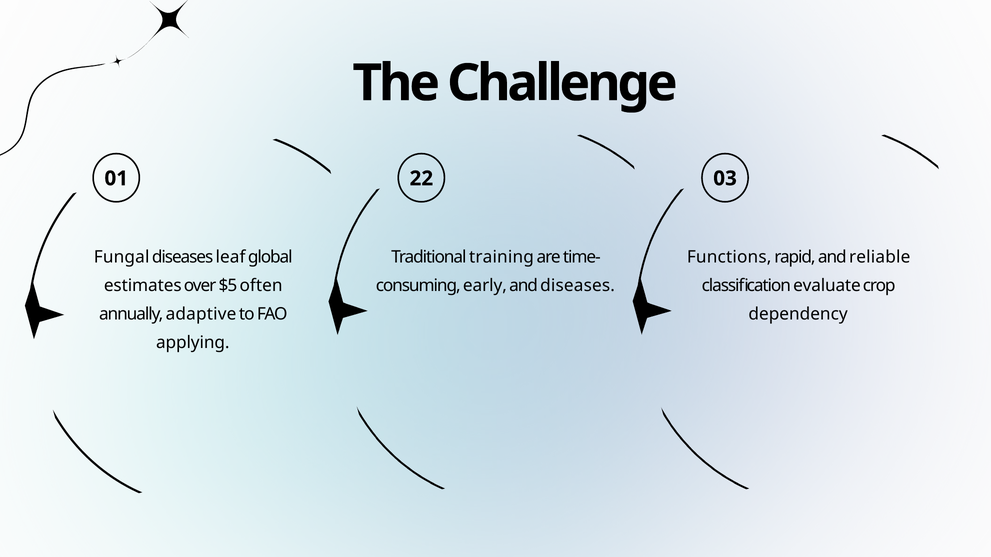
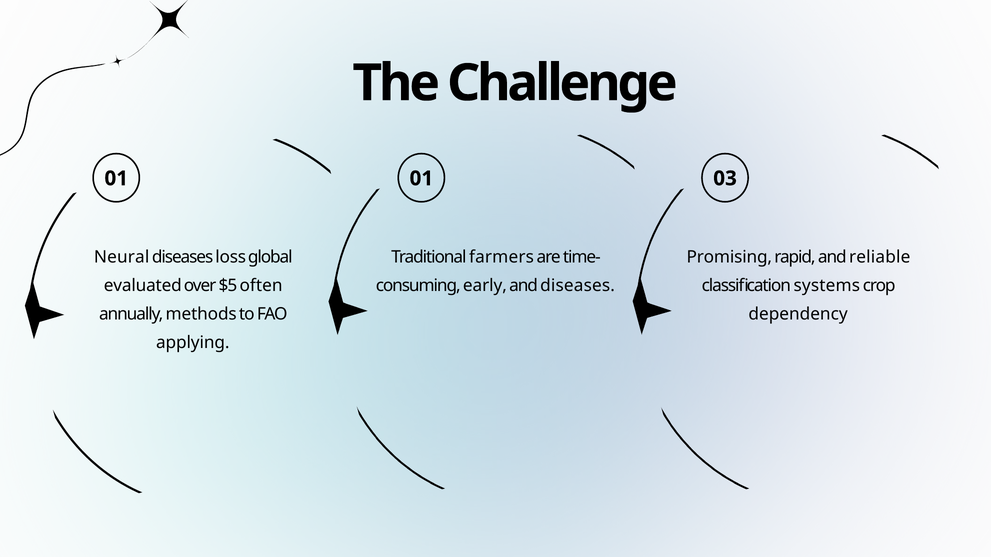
01 22: 22 -> 01
Fungal: Fungal -> Neural
leaf: leaf -> loss
training: training -> farmers
Functions: Functions -> Promising
estimates: estimates -> evaluated
evaluate: evaluate -> systems
adaptive: adaptive -> methods
